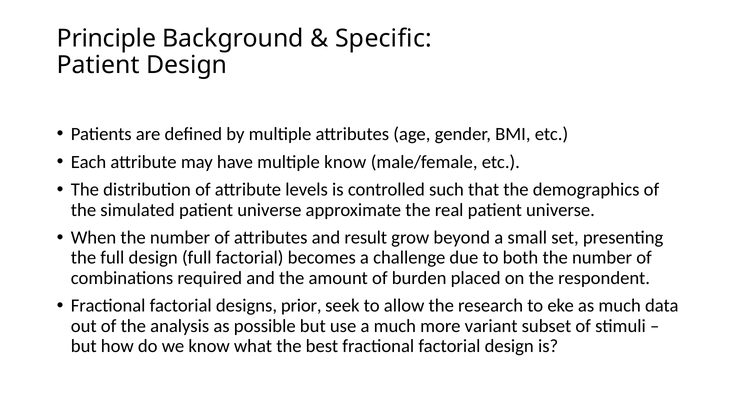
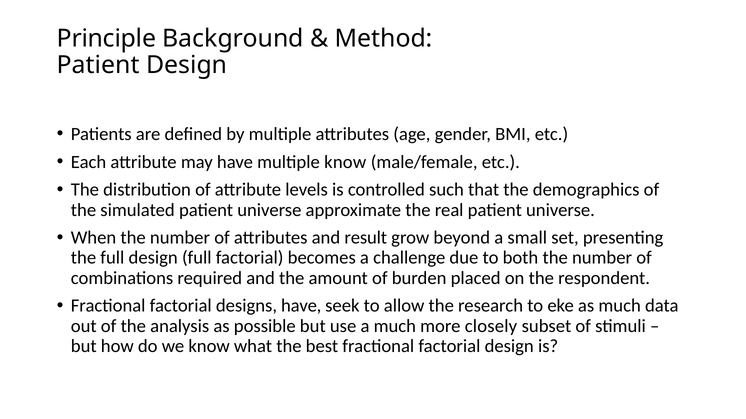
Specific: Specific -> Method
designs prior: prior -> have
variant: variant -> closely
